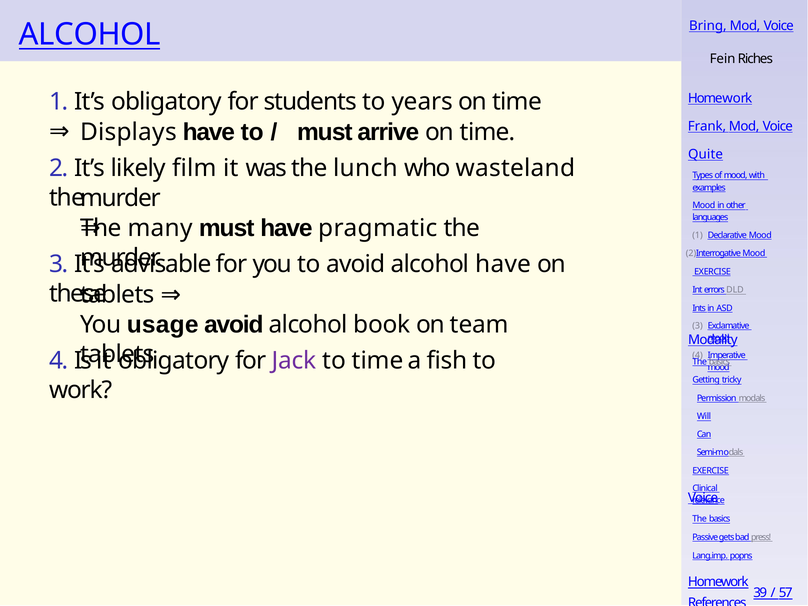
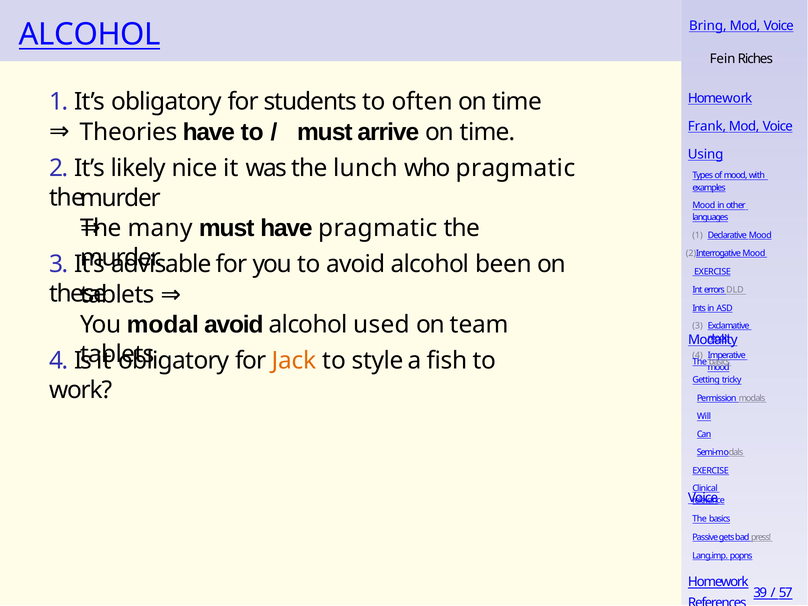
years: years -> often
Displays: Displays -> Theories
Quite: Quite -> Using
film: film -> nice
who wasteland: wasteland -> pragmatic
alcohol have: have -> been
usage: usage -> modal
book: book -> used
Jack colour: purple -> orange
to time: time -> style
